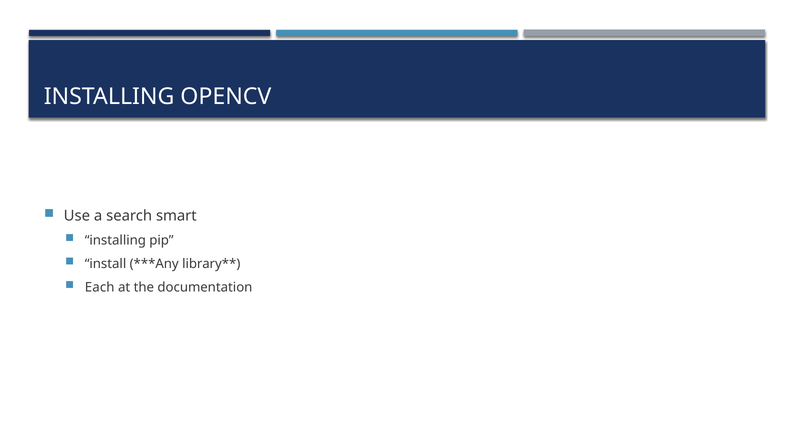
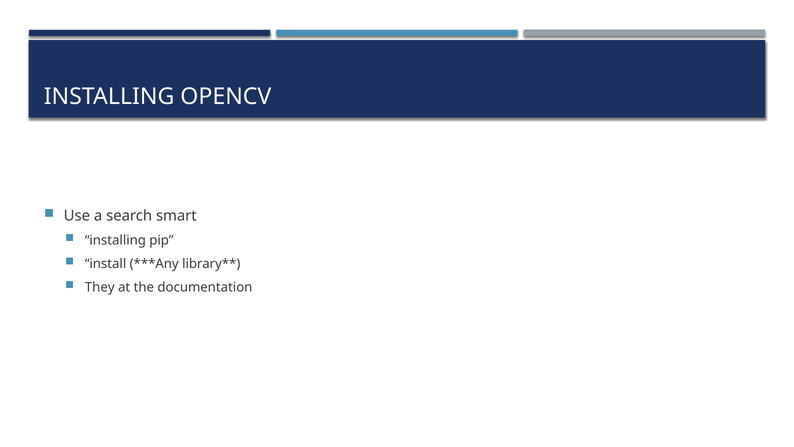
Each: Each -> They
